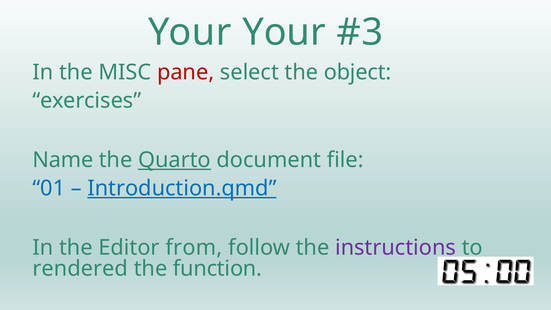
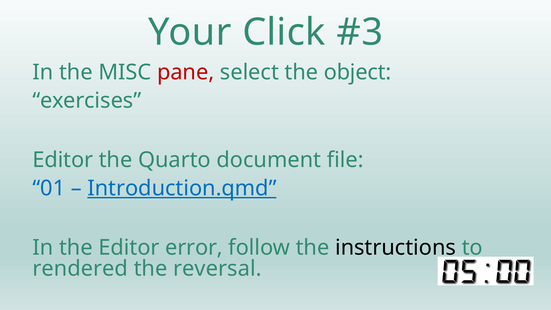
Your Your: Your -> Click
Name at (63, 160): Name -> Editor
Quarto underline: present -> none
from: from -> error
instructions colour: purple -> black
function: function -> reversal
